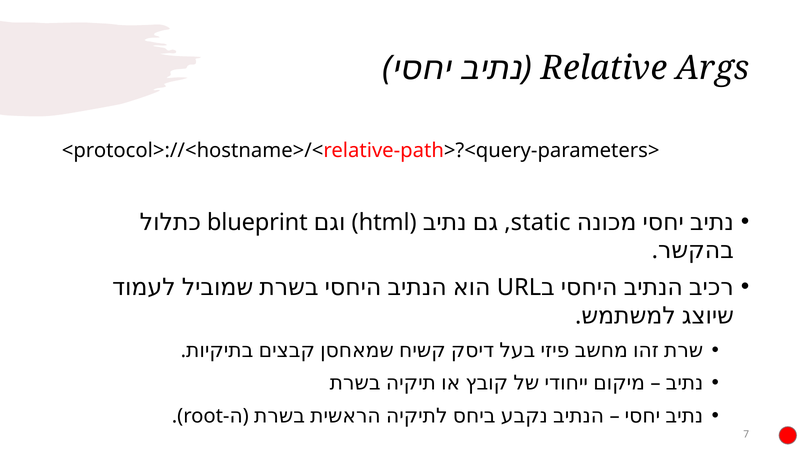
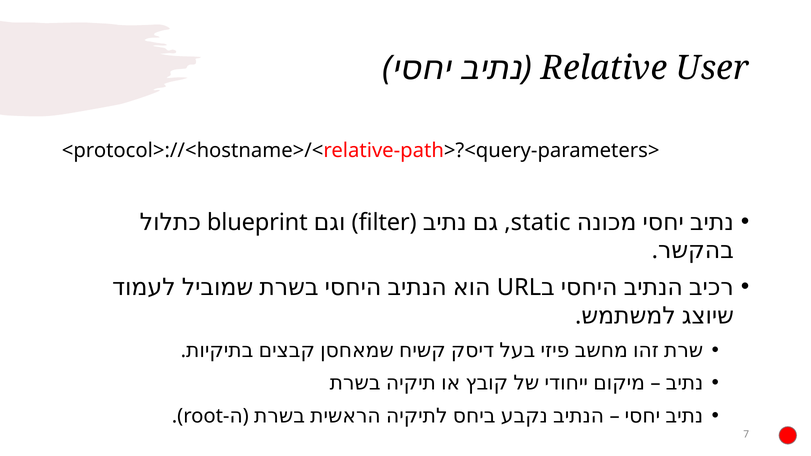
Args: Args -> User
html: html -> filter
